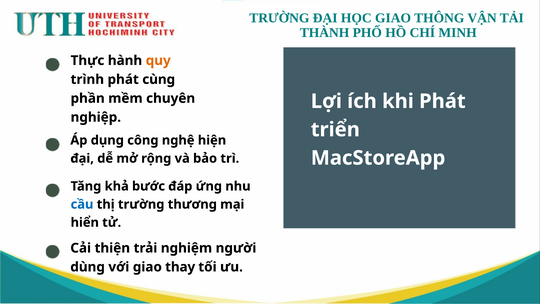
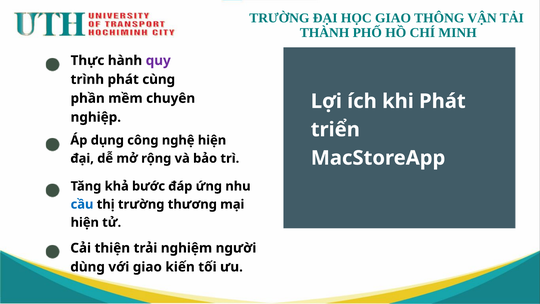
quy colour: orange -> purple
hiển at (85, 222): hiển -> hiện
thay: thay -> kiến
